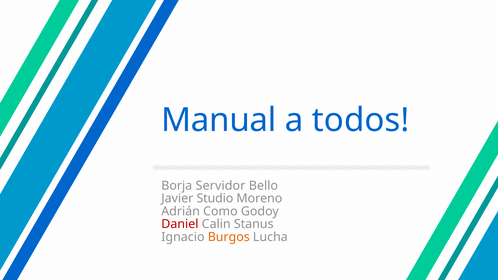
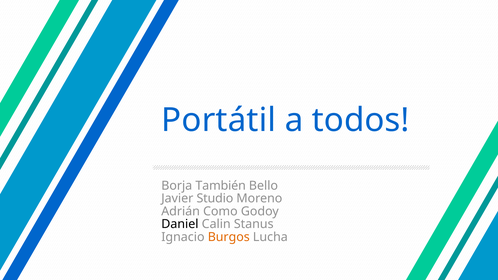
Manual: Manual -> Portátil
Servidor: Servidor -> También
Daniel colour: red -> black
